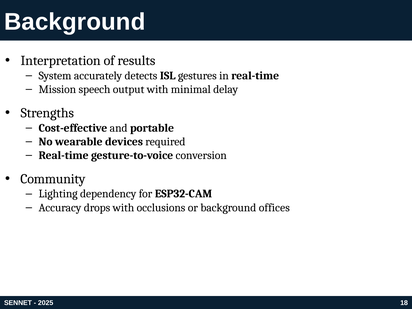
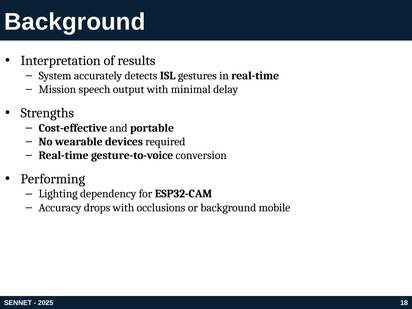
Community: Community -> Performing
offices: offices -> mobile
